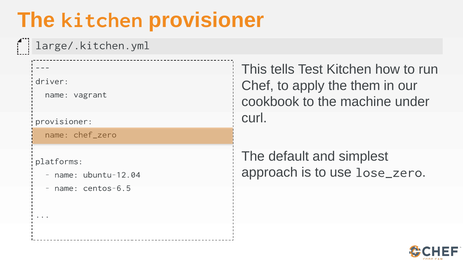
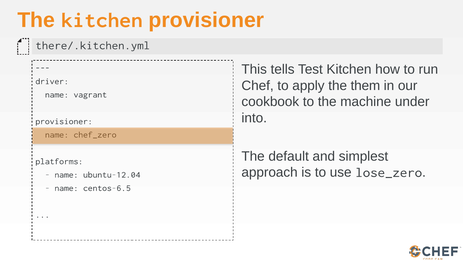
large/.kitchen.yml: large/.kitchen.yml -> there/.kitchen.yml
curl: curl -> into
